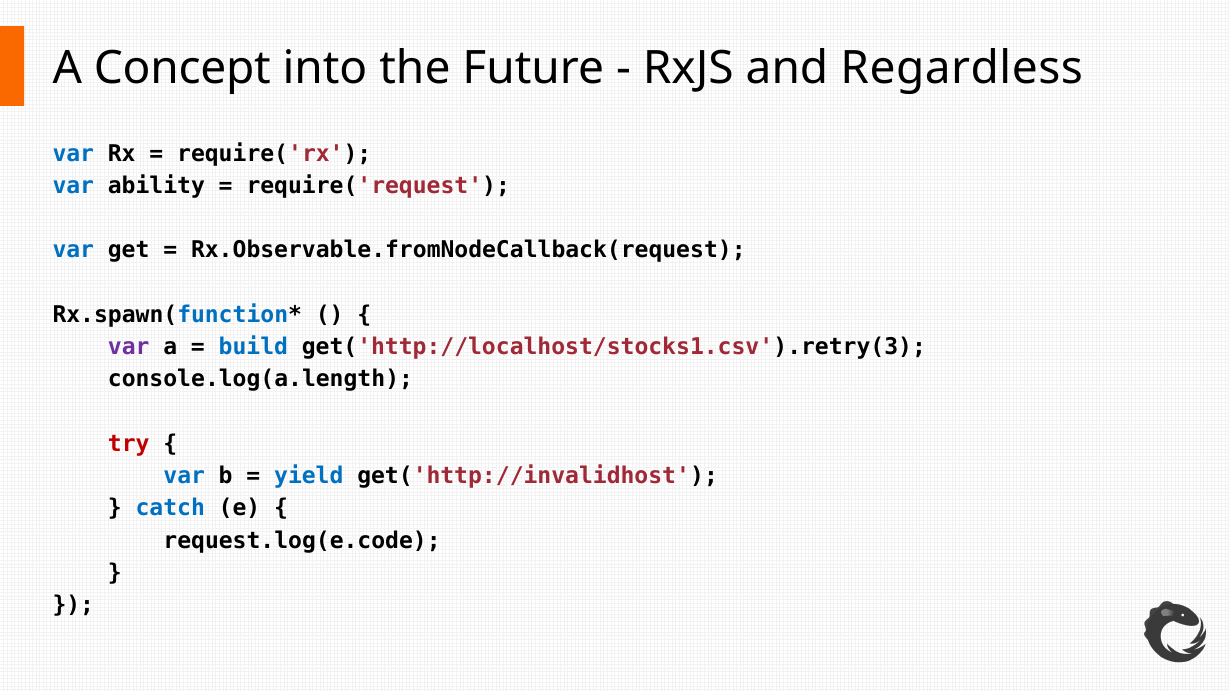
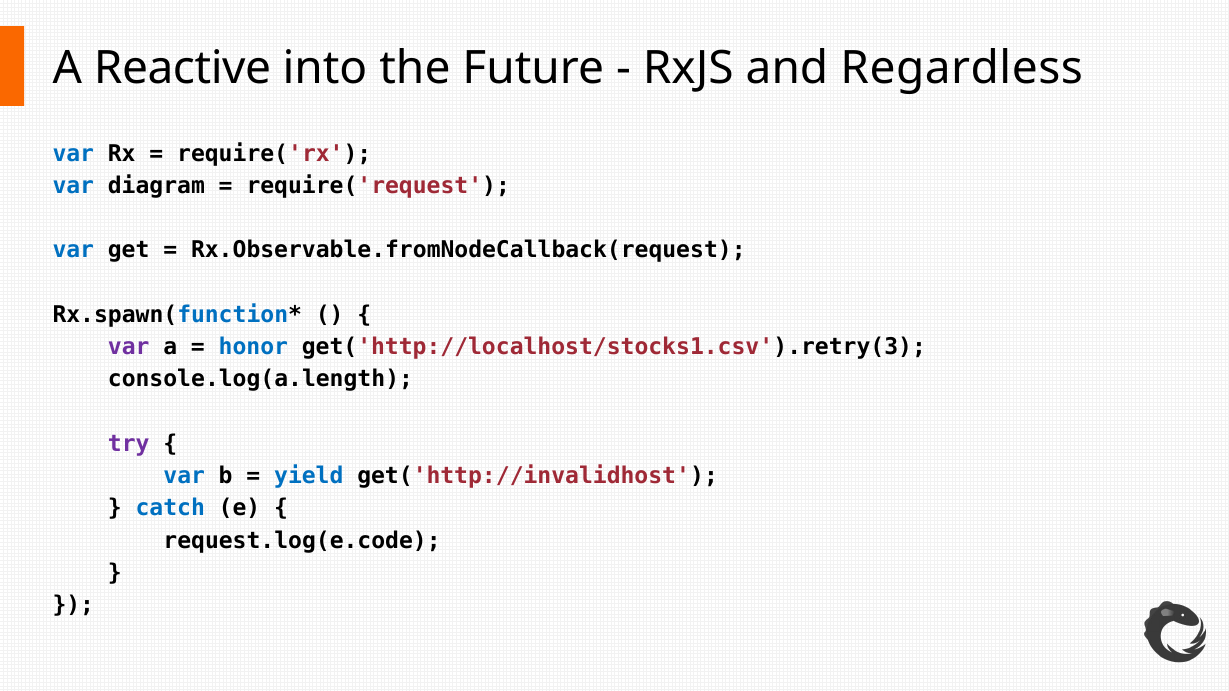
Concept: Concept -> Reactive
ability: ability -> diagram
build: build -> honor
try colour: red -> purple
